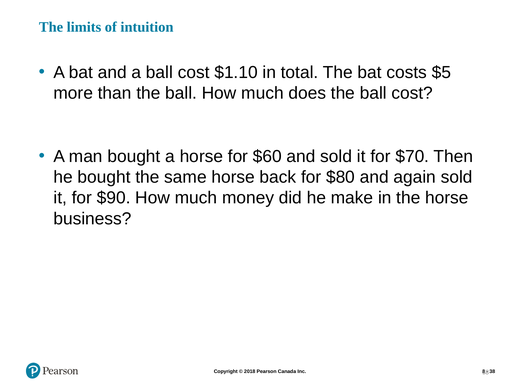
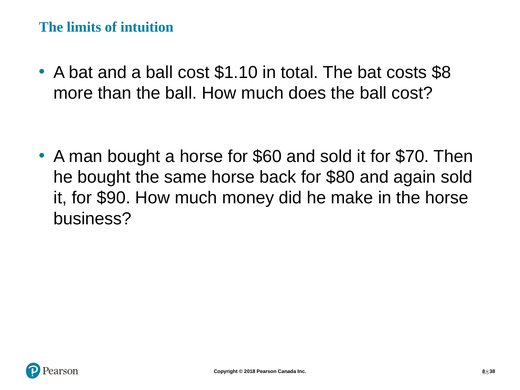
$5: $5 -> $8
